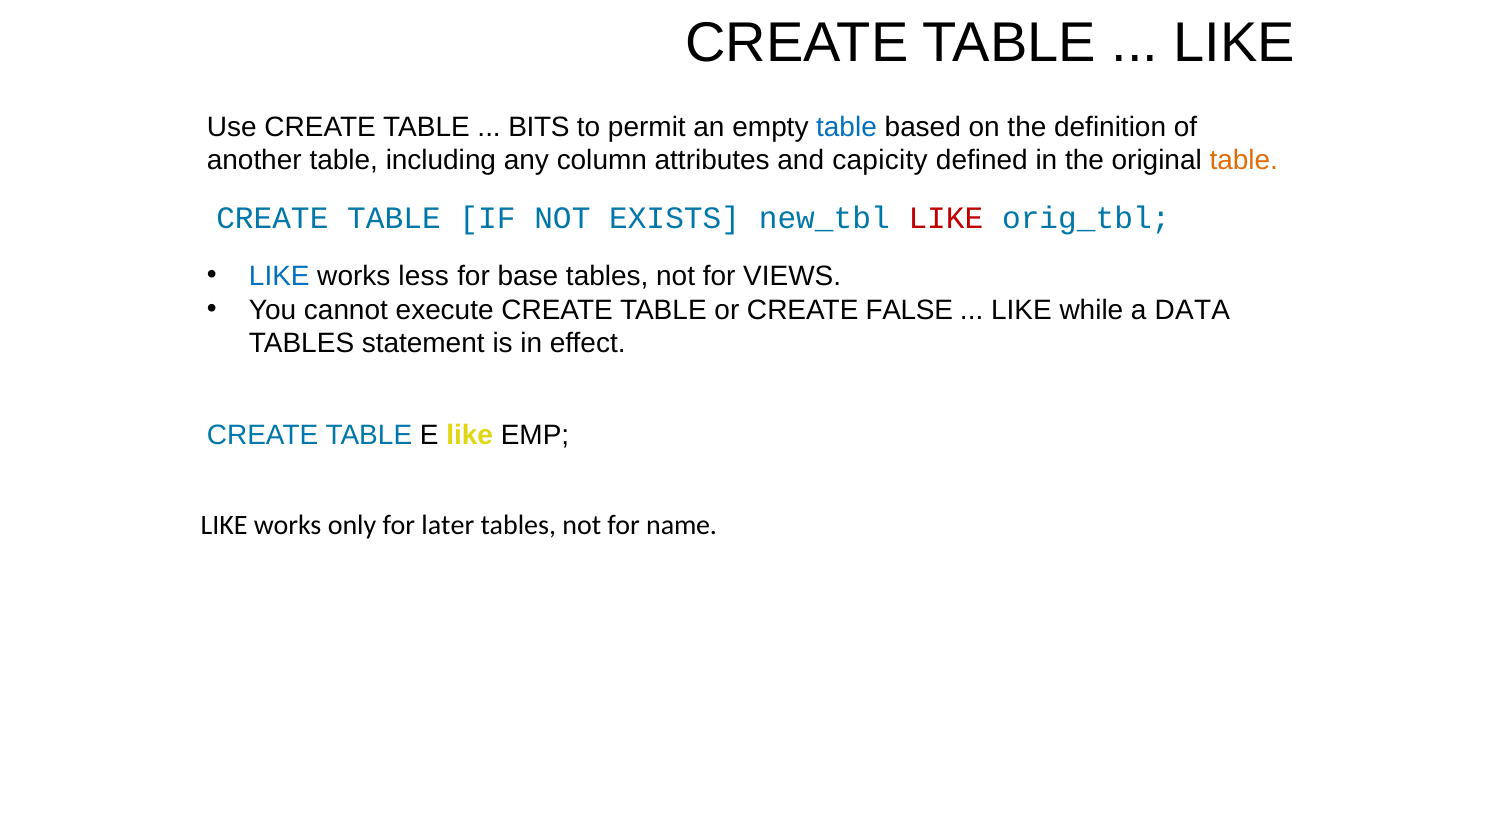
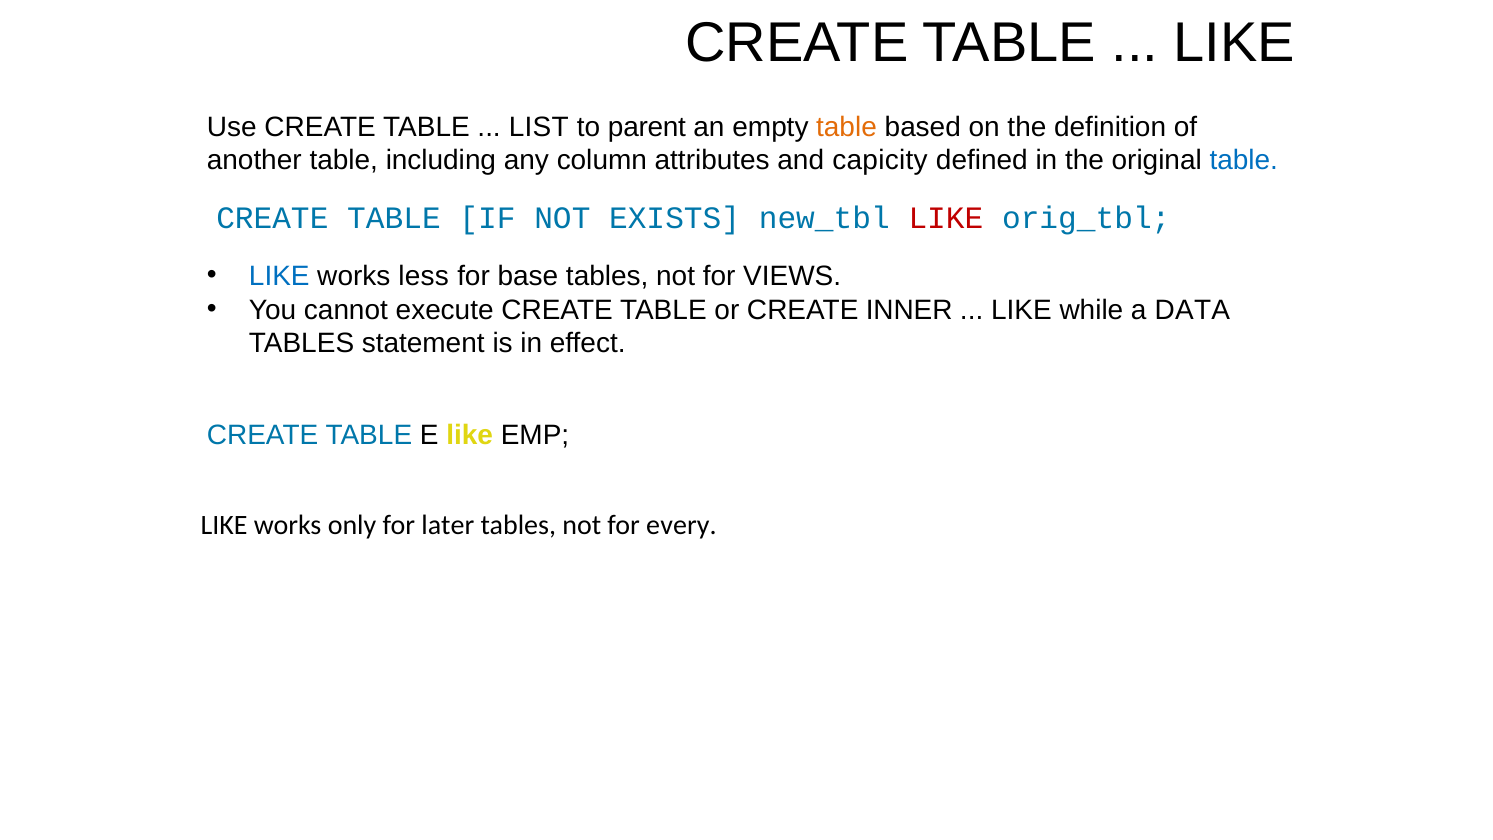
BITS: BITS -> LIST
permit: permit -> parent
table at (847, 127) colour: blue -> orange
table at (1244, 160) colour: orange -> blue
FALSE: FALSE -> INNER
name: name -> every
